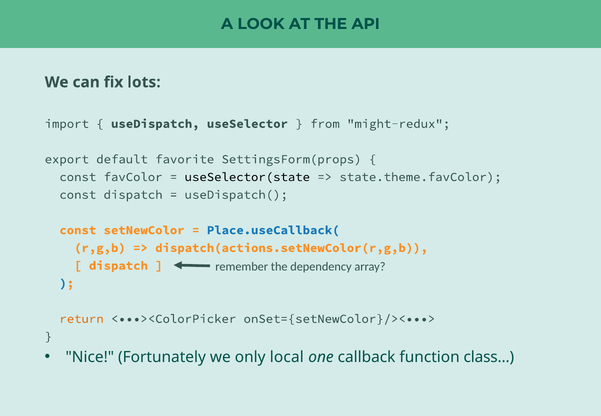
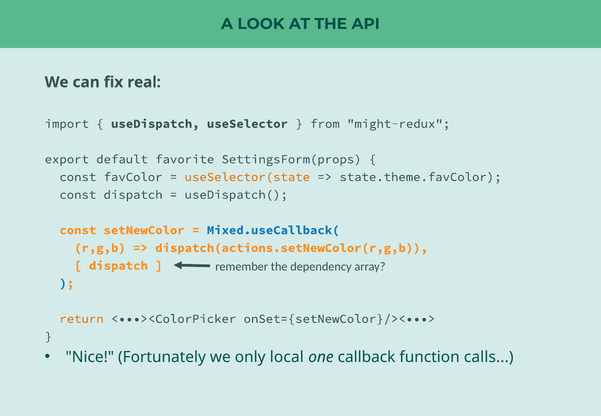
lots: lots -> real
useSelector(state colour: black -> orange
Place.useCallback(: Place.useCallback( -> Mixed.useCallback(
class: class -> calls
